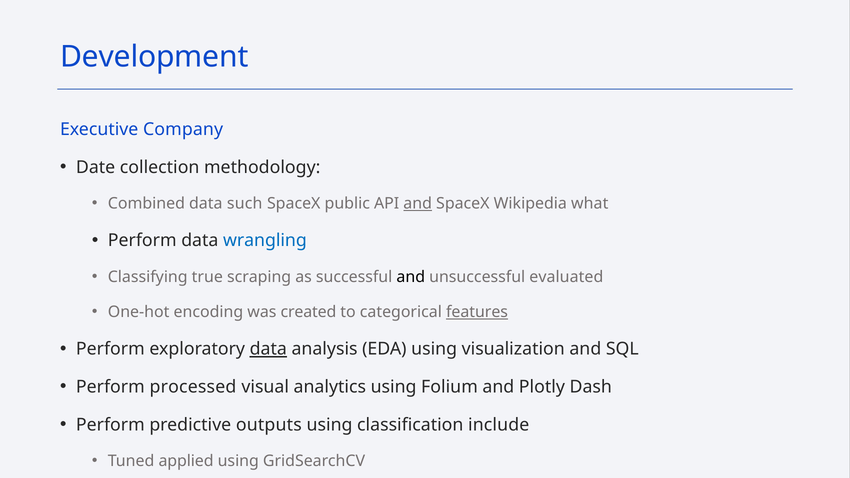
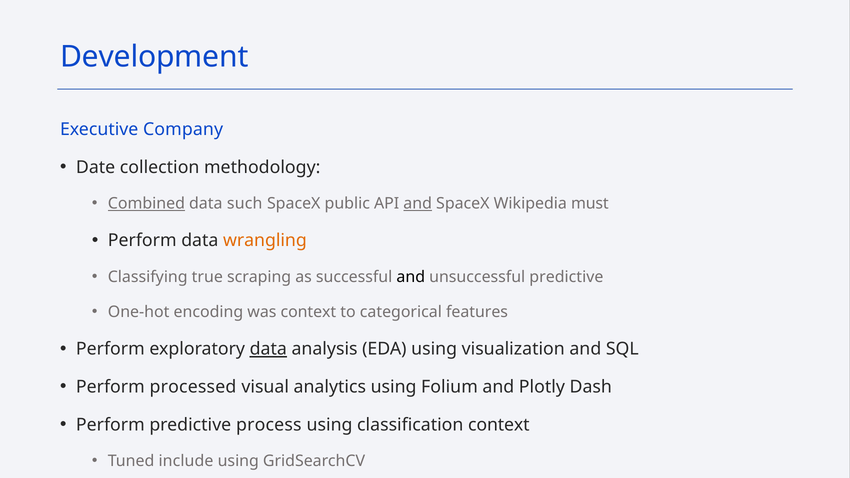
Combined underline: none -> present
what: what -> must
wrangling colour: blue -> orange
unsuccessful evaluated: evaluated -> predictive
was created: created -> context
features underline: present -> none
outputs: outputs -> process
classification include: include -> context
applied: applied -> include
